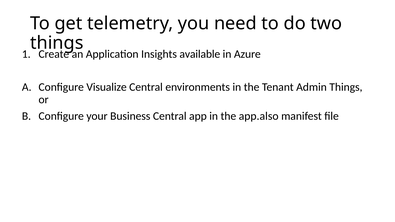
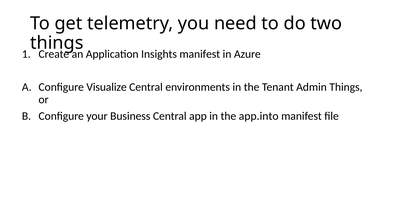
Insights available: available -> manifest
app.also: app.also -> app.into
